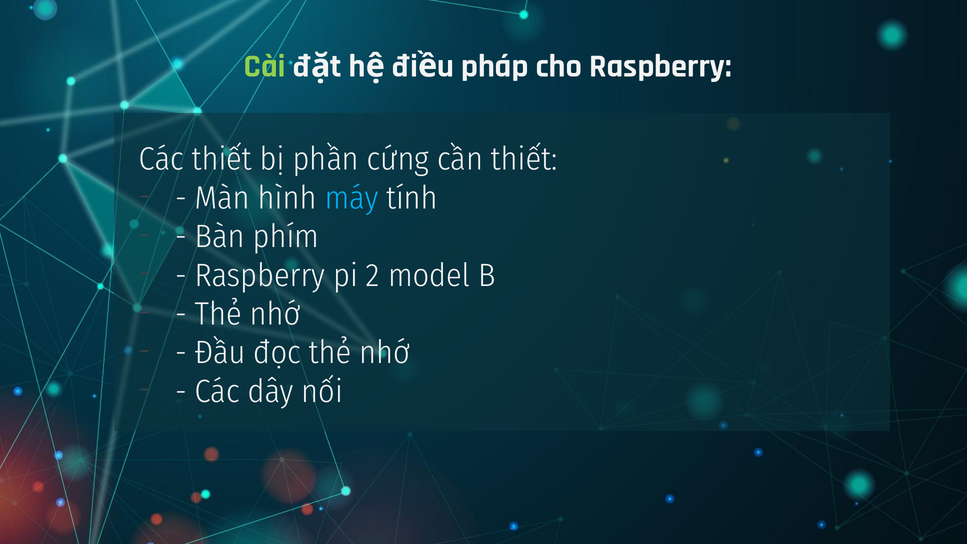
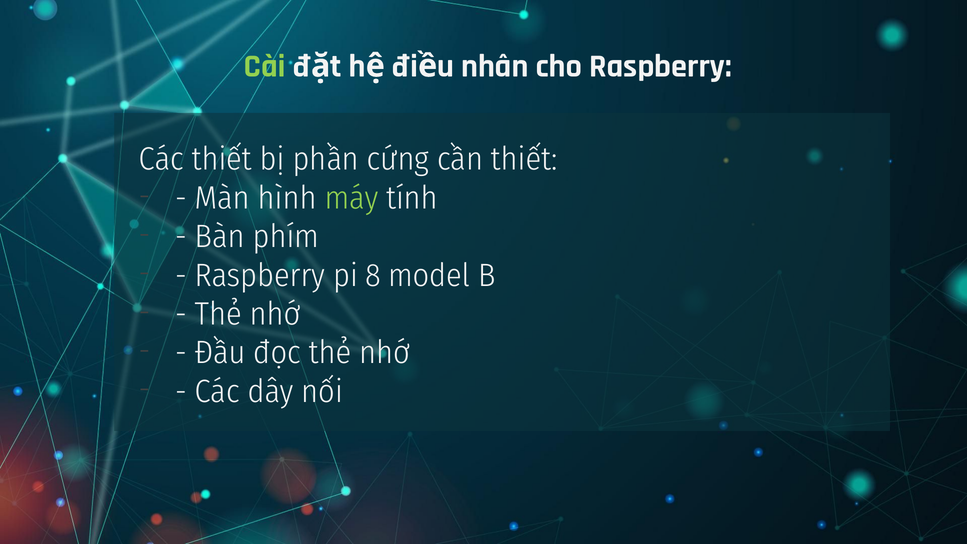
pháp: pháp -> nhân
máy colour: light blue -> light green
2: 2 -> 8
